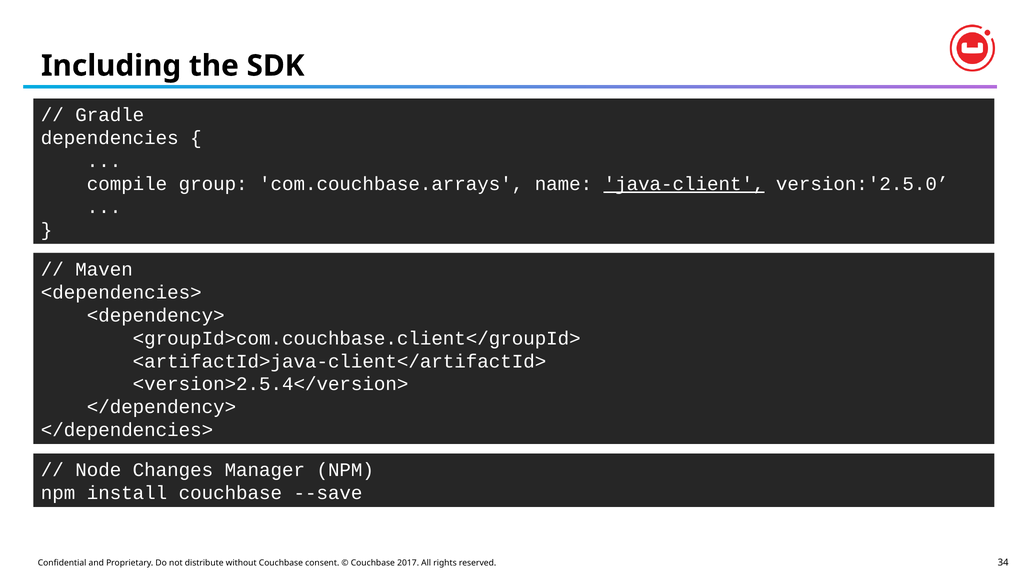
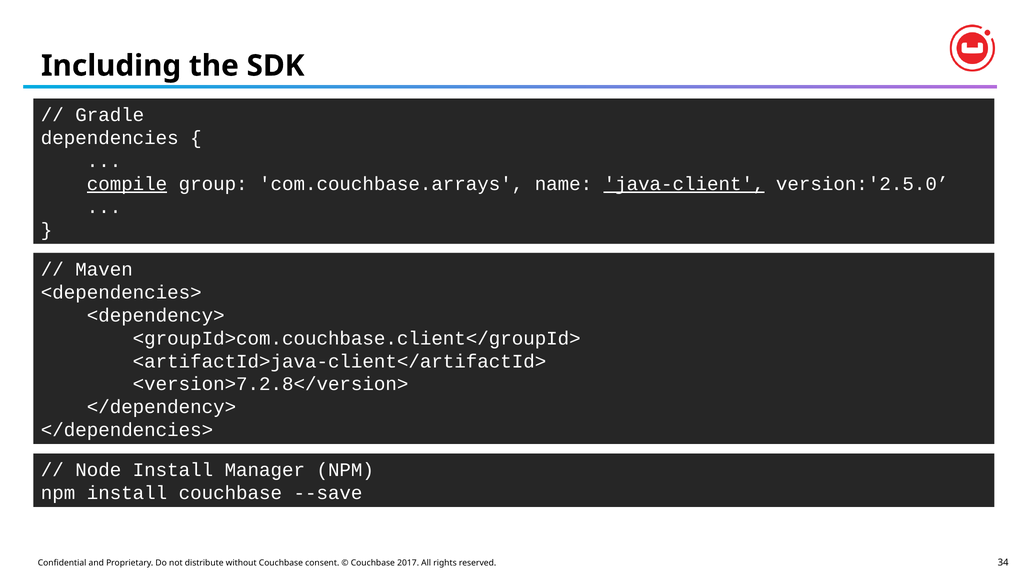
compile underline: none -> present
<version>2.5.4</version>: <version>2.5.4</version> -> <version>7.2.8</version>
Node Changes: Changes -> Install
